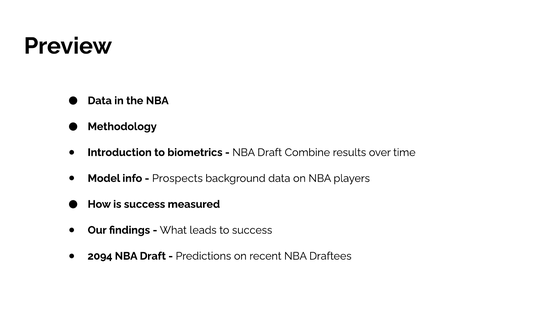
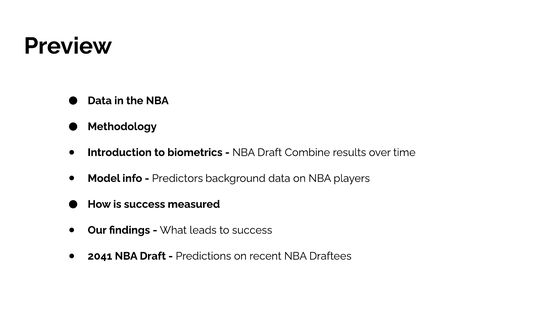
Prospects: Prospects -> Predictors
2094: 2094 -> 2041
